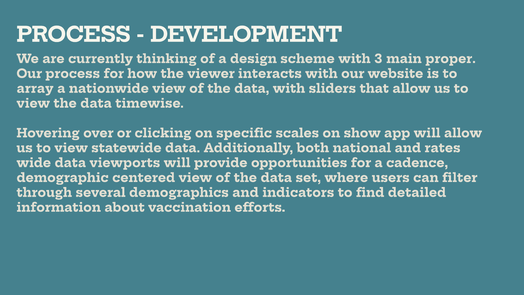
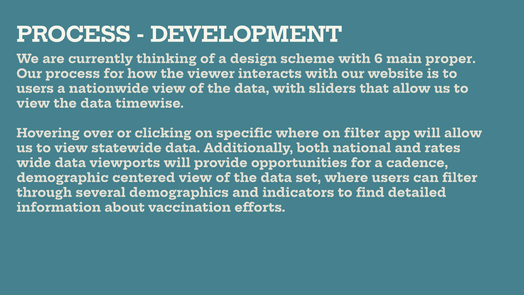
3: 3 -> 6
array at (35, 89): array -> users
specific scales: scales -> where
on show: show -> filter
